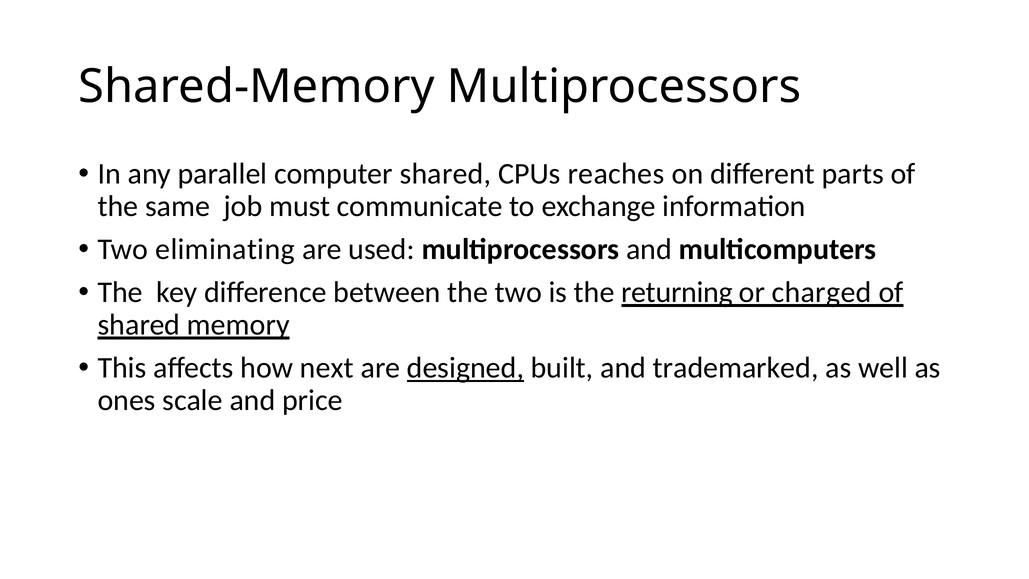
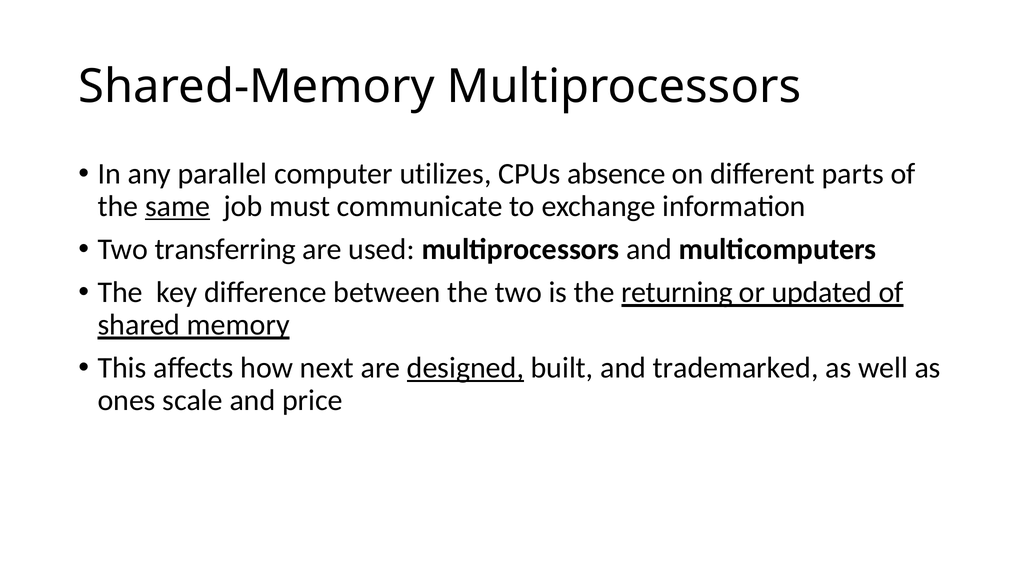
computer shared: shared -> utilizes
reaches: reaches -> absence
same underline: none -> present
eliminating: eliminating -> transferring
charged: charged -> updated
